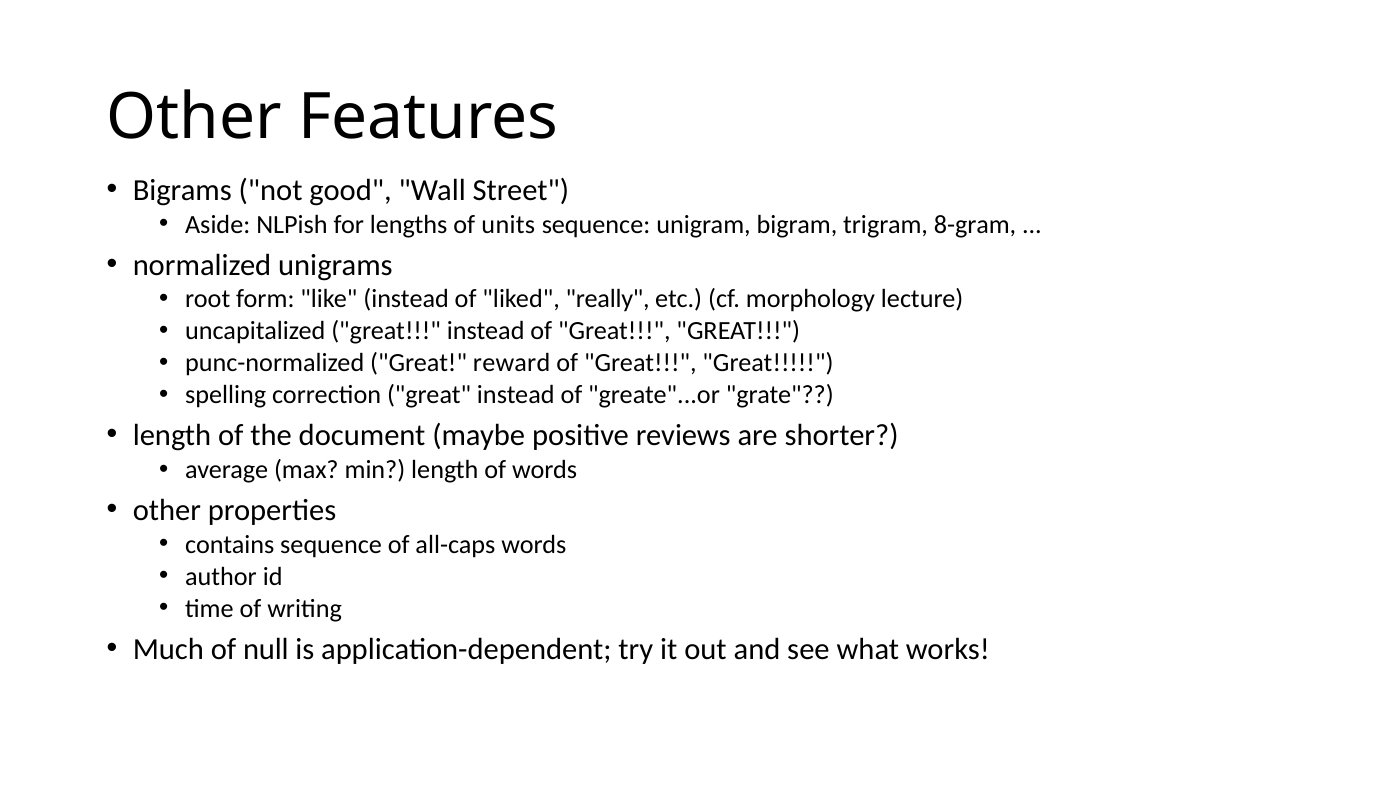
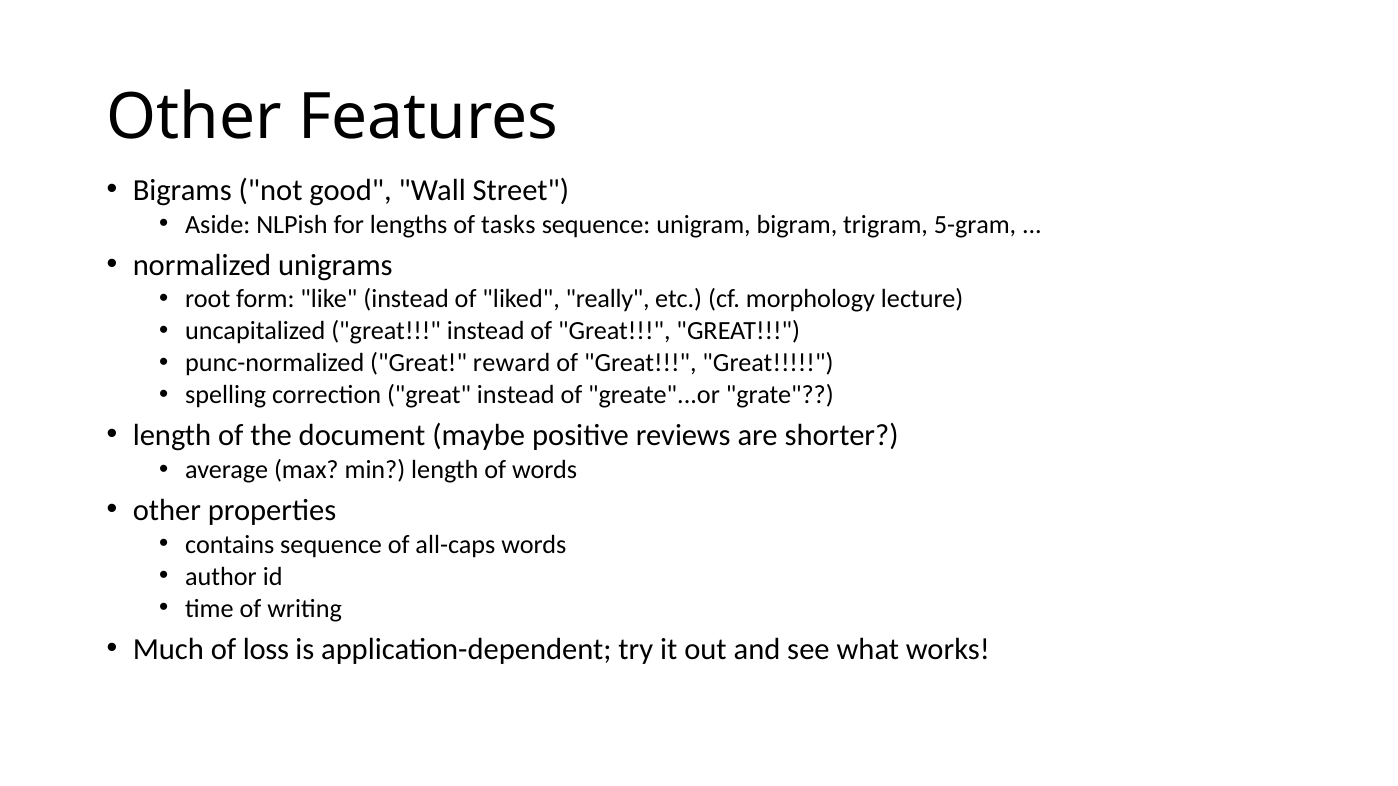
units: units -> tasks
8-gram: 8-gram -> 5-gram
null: null -> loss
